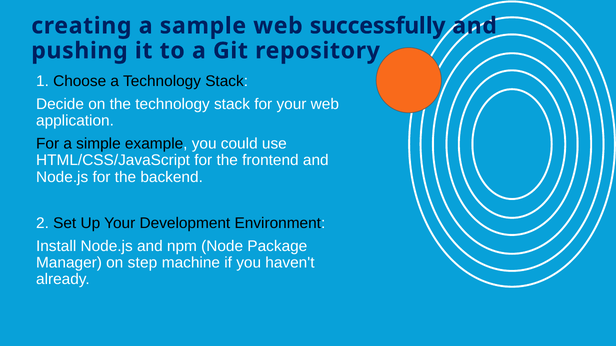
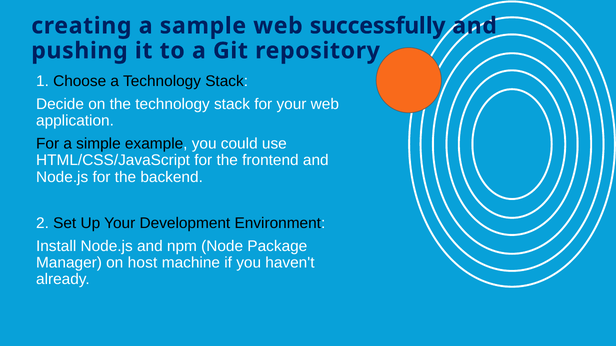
step: step -> host
